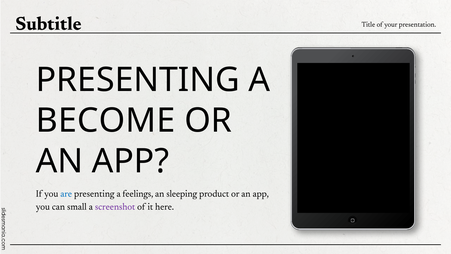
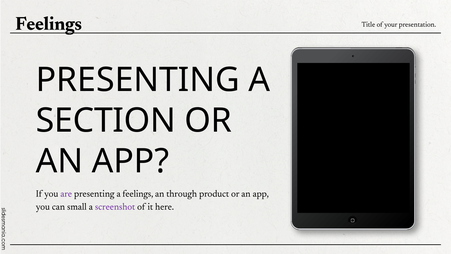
Subtitle at (48, 23): Subtitle -> Feelings
BECOME: BECOME -> SECTION
are colour: blue -> purple
sleeping: sleeping -> through
